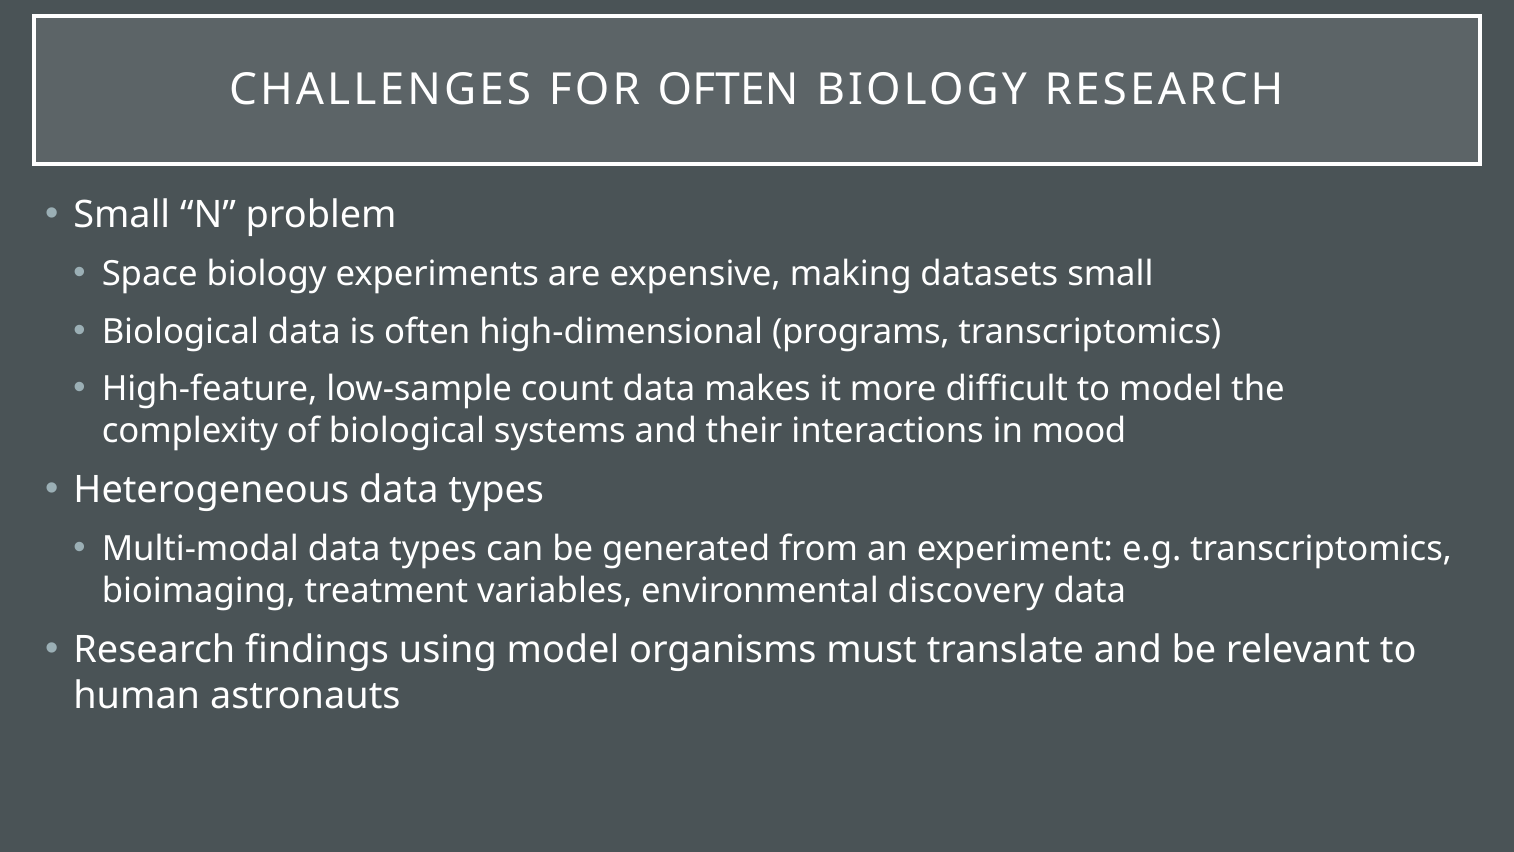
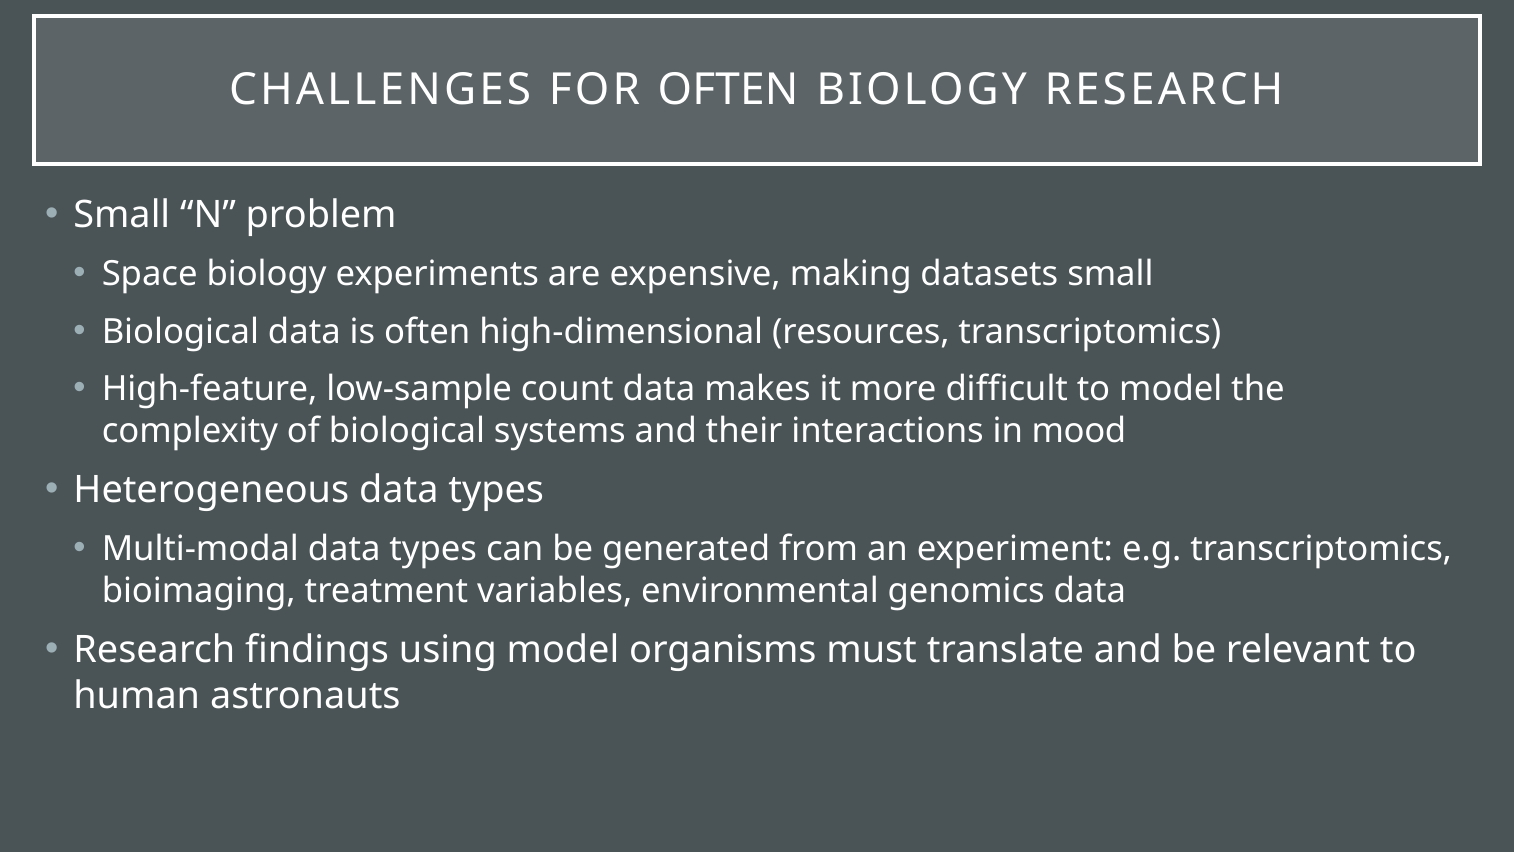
programs: programs -> resources
discovery: discovery -> genomics
